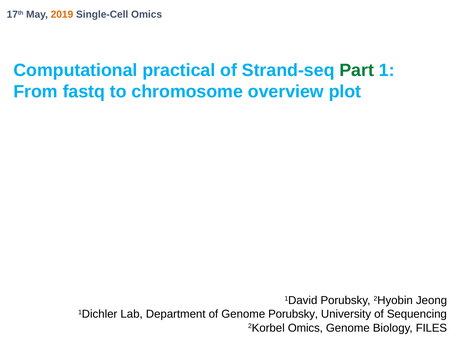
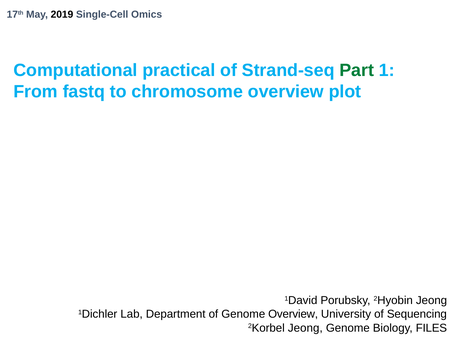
2019 colour: orange -> black
Genome Porubsky: Porubsky -> Overview
2Korbel Omics: Omics -> Jeong
